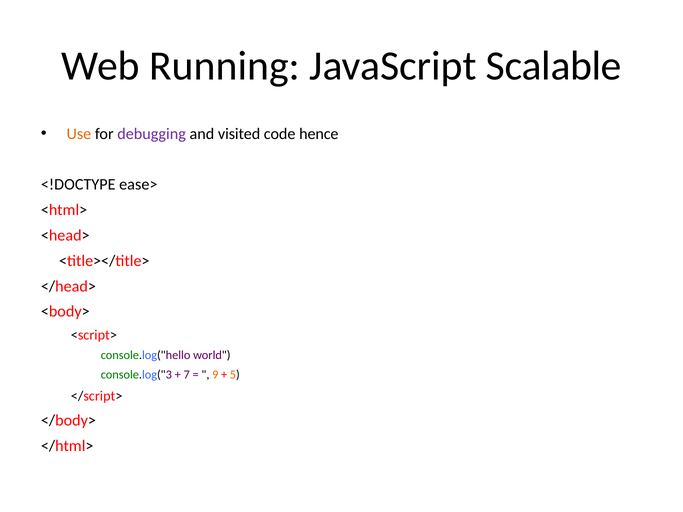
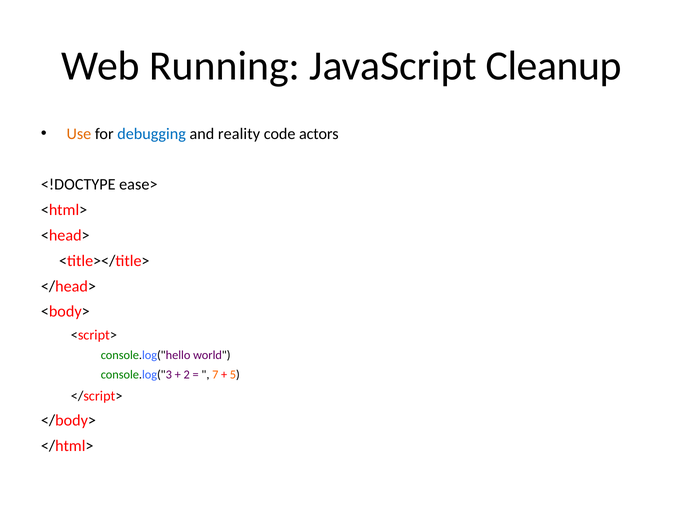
Scalable: Scalable -> Cleanup
debugging colour: purple -> blue
visited: visited -> reality
hence: hence -> actors
7: 7 -> 2
9: 9 -> 7
